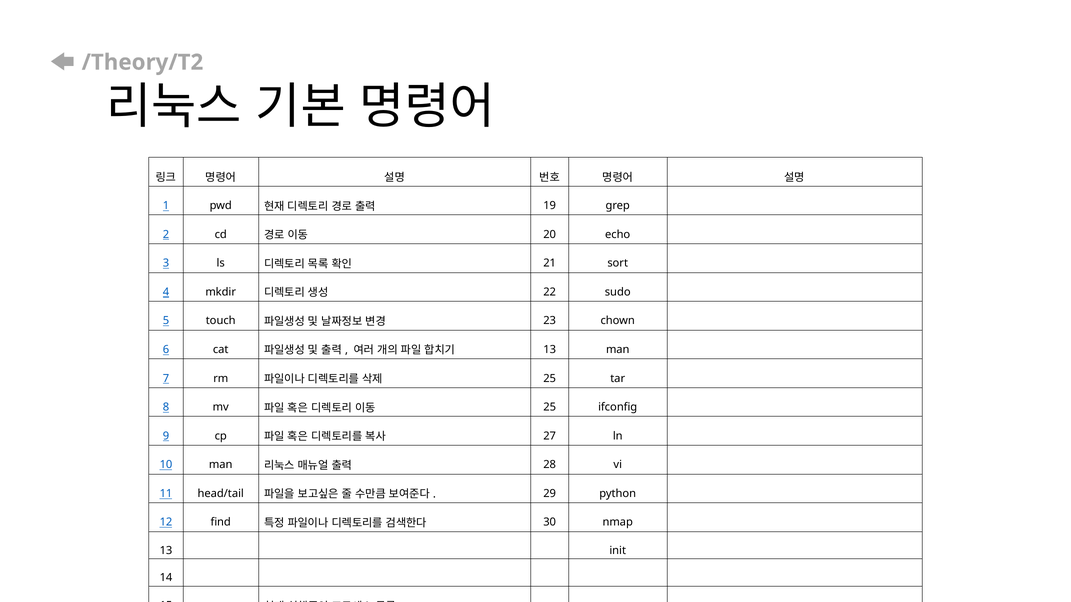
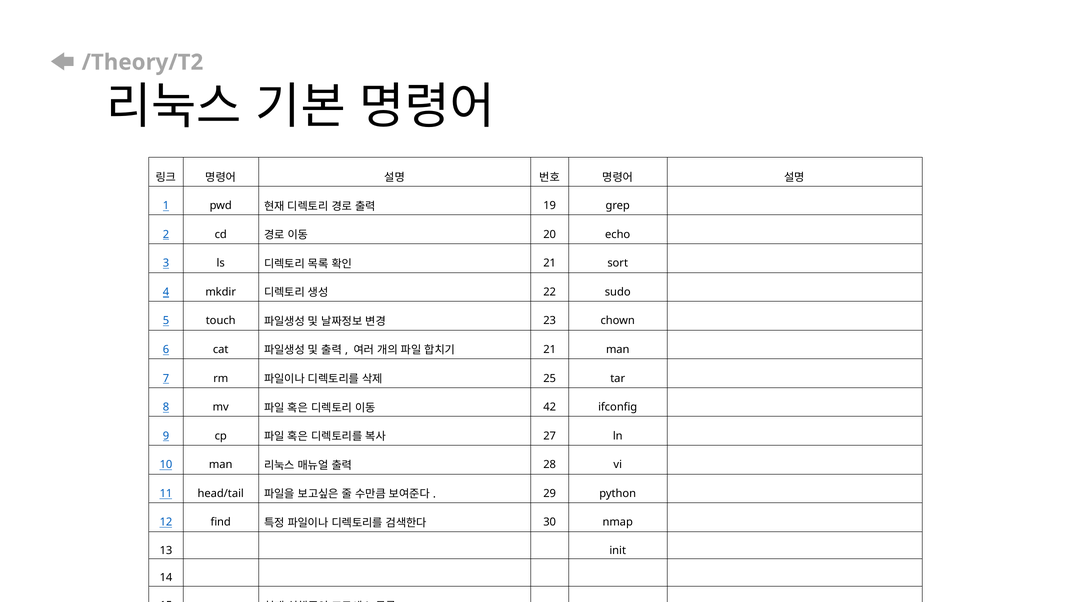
13 at (550, 350): 13 -> 21
25 at (550, 407): 25 -> 42
